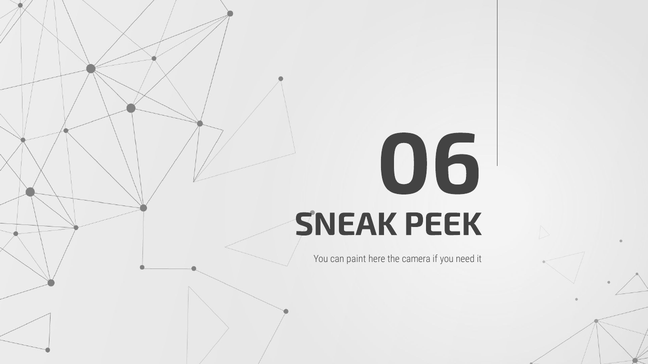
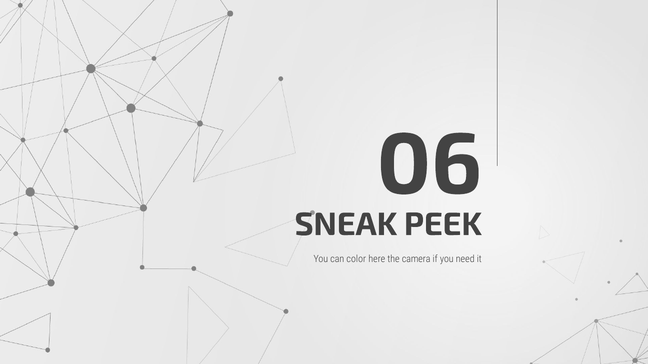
paint: paint -> color
